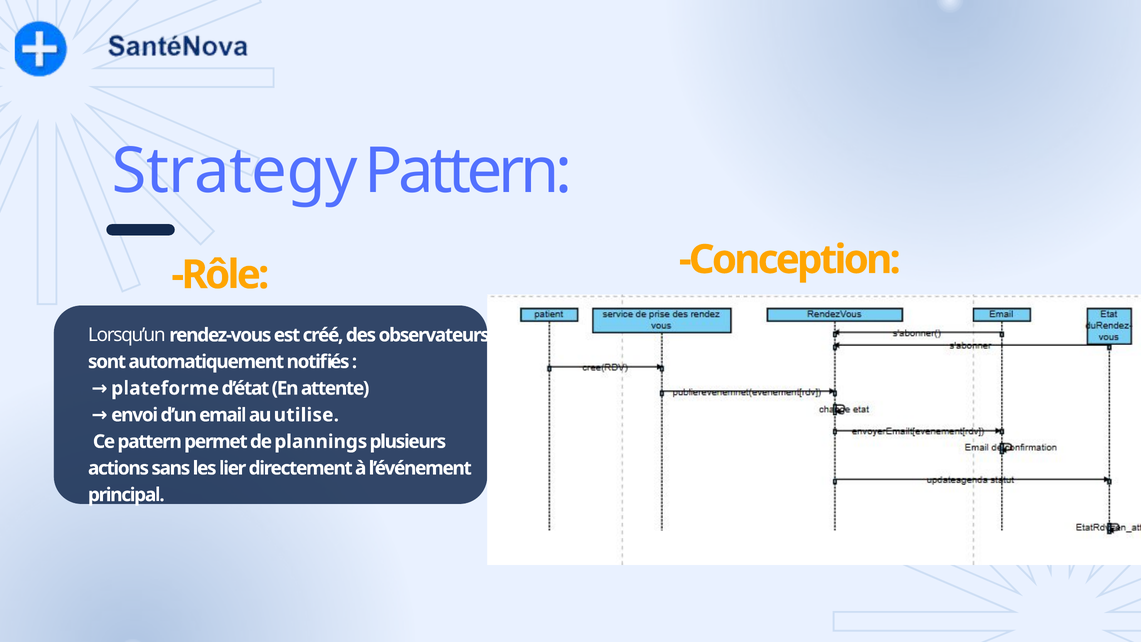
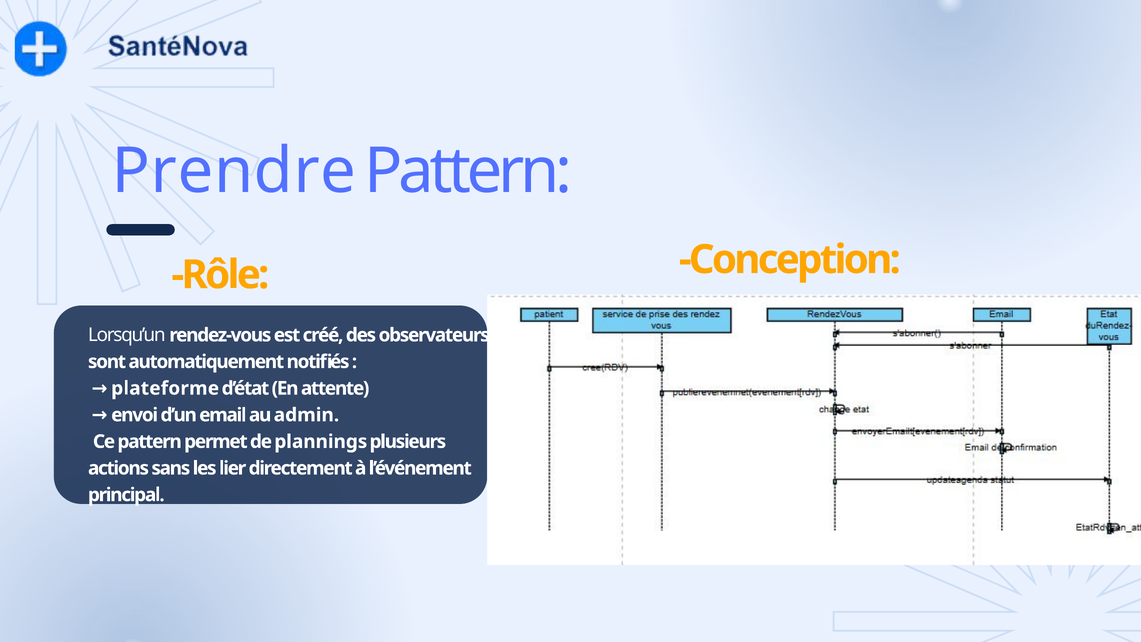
Strategy: Strategy -> Prendre
utilise: utilise -> admin
